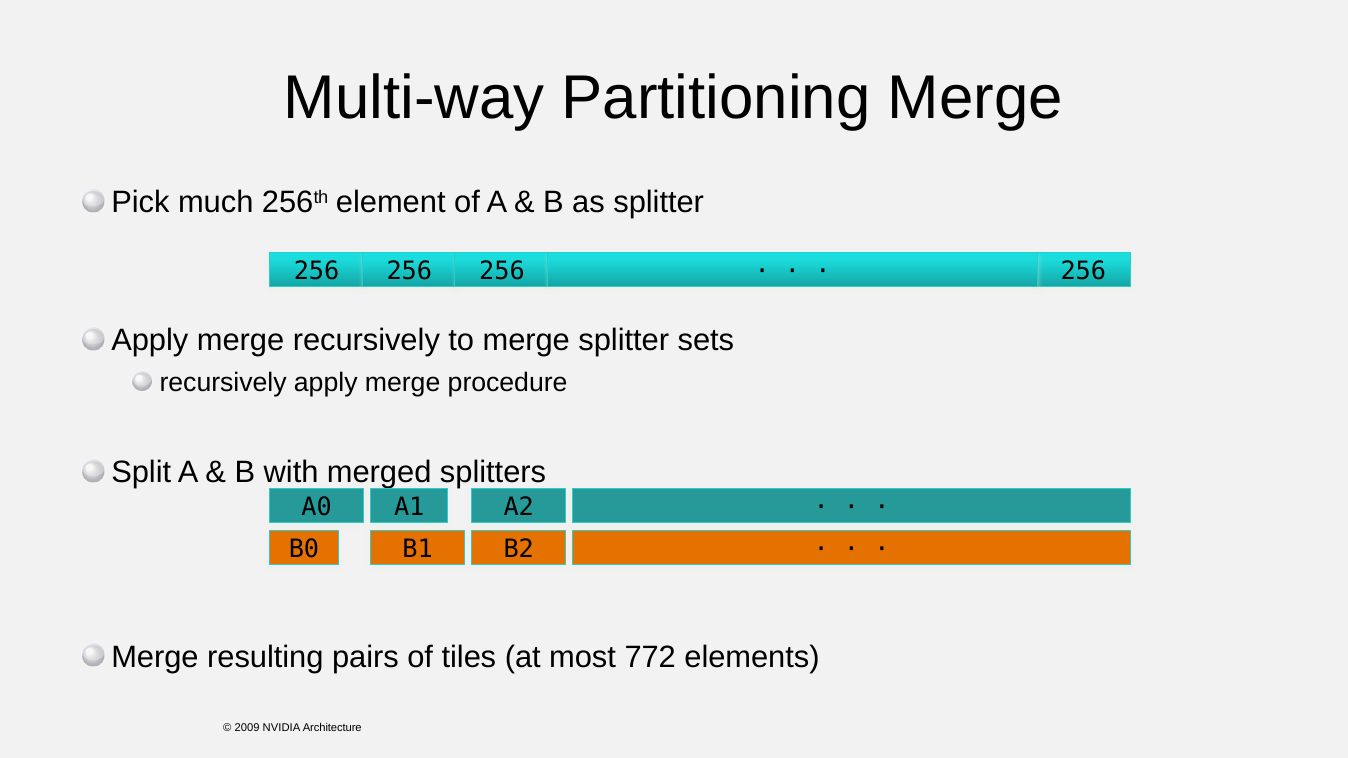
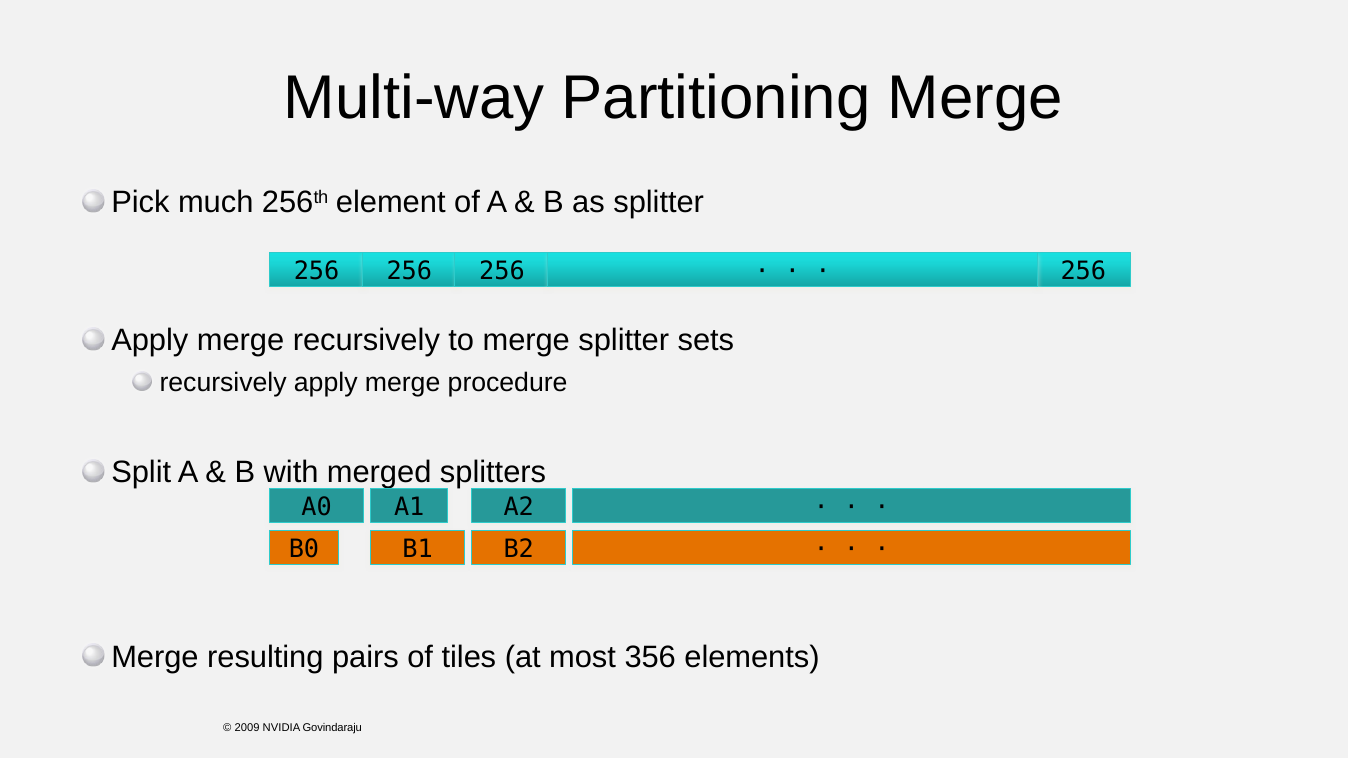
772: 772 -> 356
Architecture: Architecture -> Govindaraju
